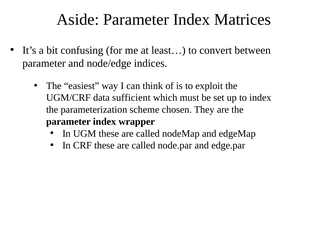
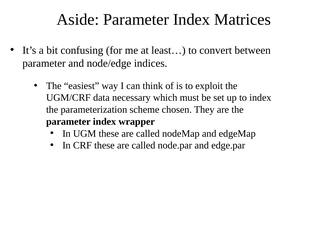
sufficient: sufficient -> necessary
